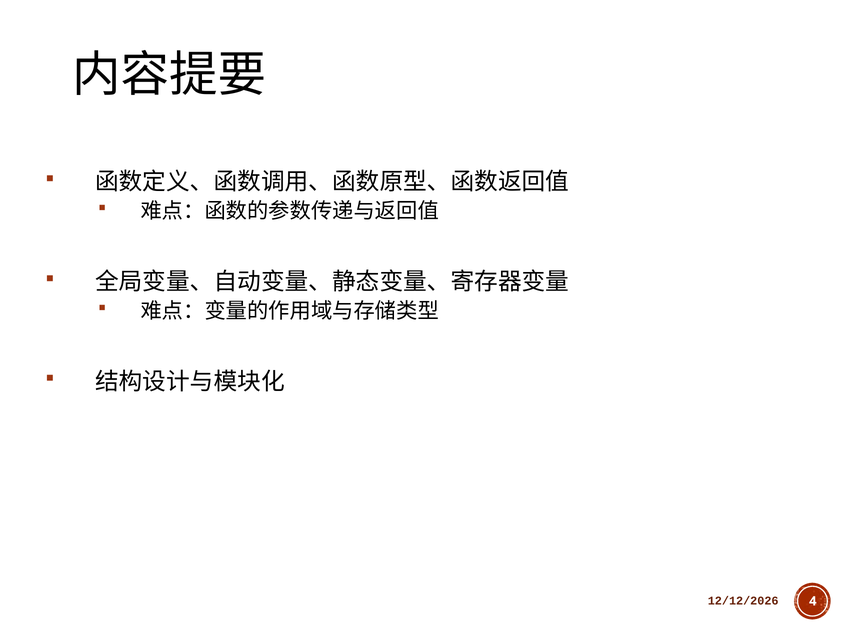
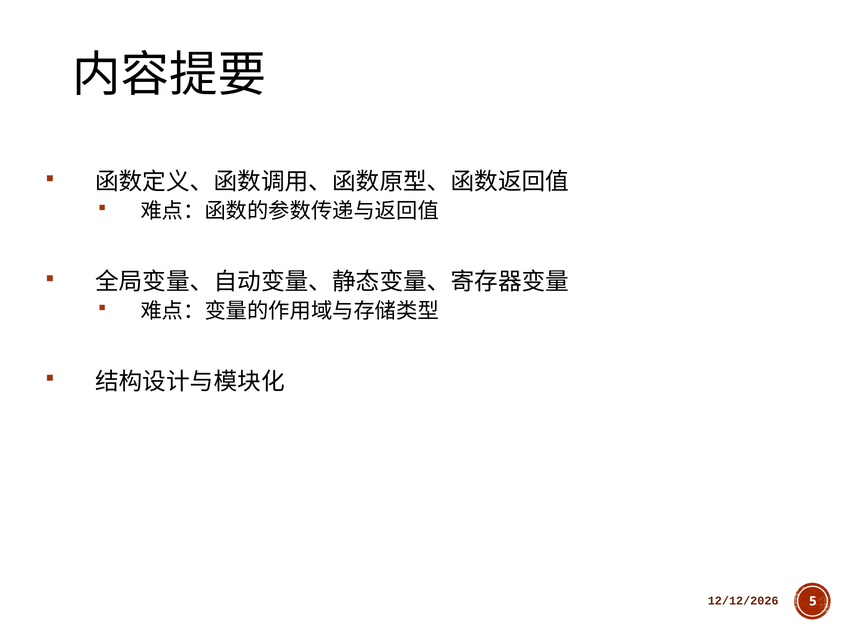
4: 4 -> 5
